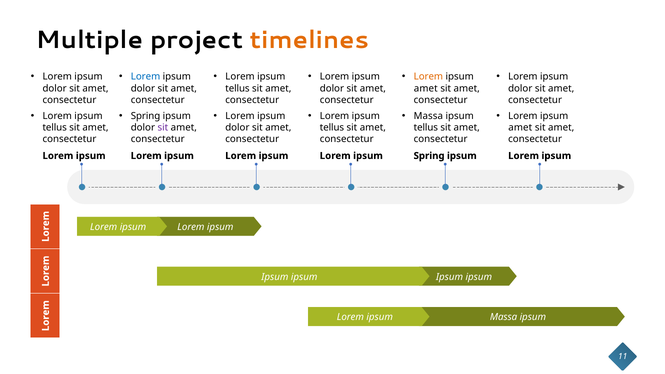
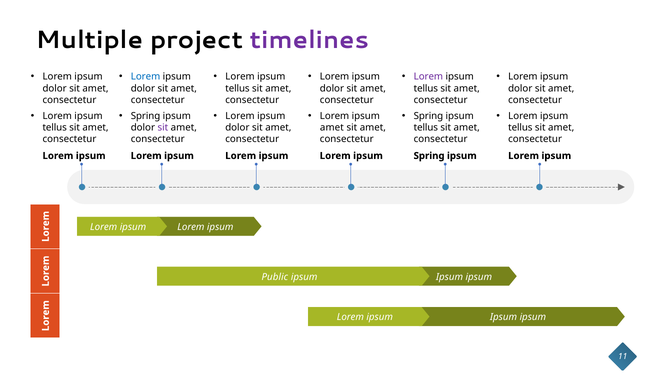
timelines colour: orange -> purple
Lorem at (428, 77) colour: orange -> purple
amet at (426, 88): amet -> tellus
Massa at (428, 116): Massa -> Spring
tellus at (332, 128): tellus -> amet
amet at (520, 128): amet -> tellus
Ipsum at (275, 277): Ipsum -> Public
Massa at (504, 317): Massa -> Ipsum
